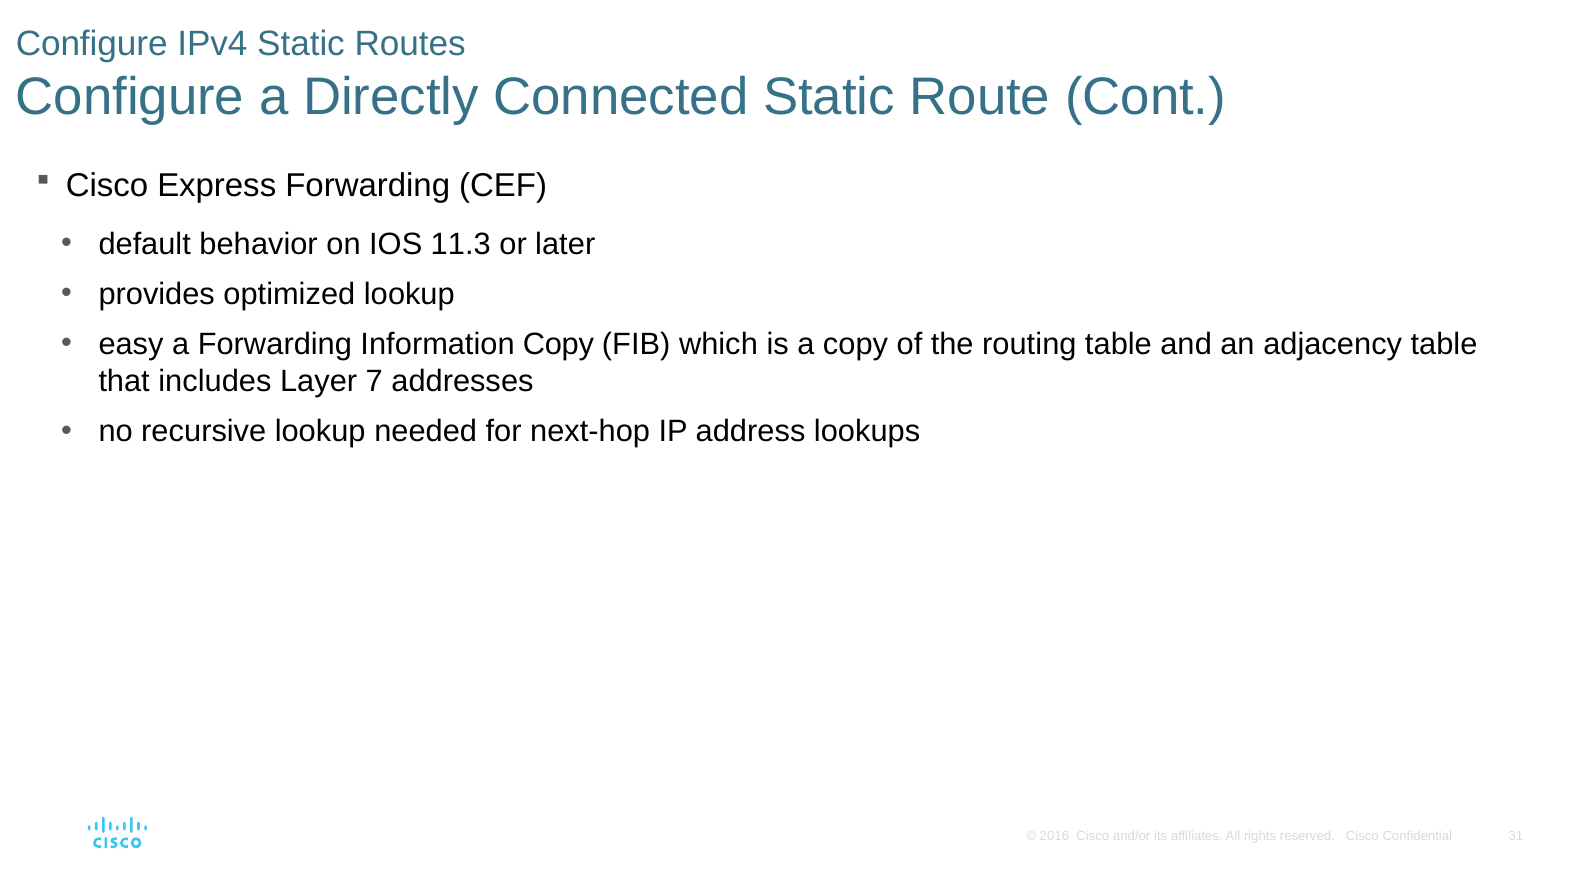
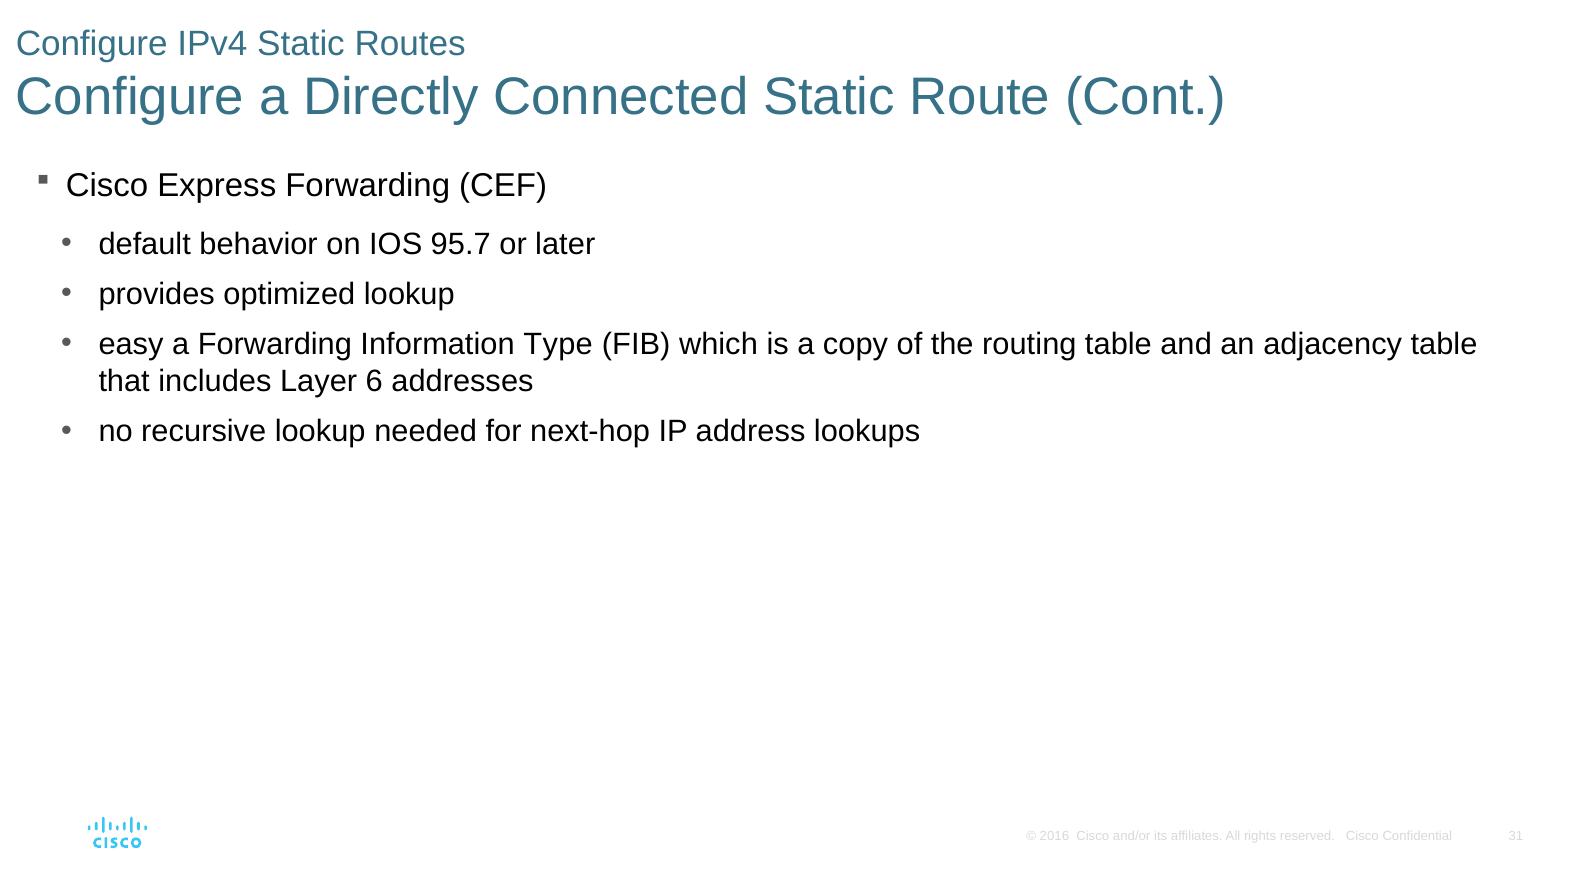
11.3: 11.3 -> 95.7
Information Copy: Copy -> Type
7: 7 -> 6
